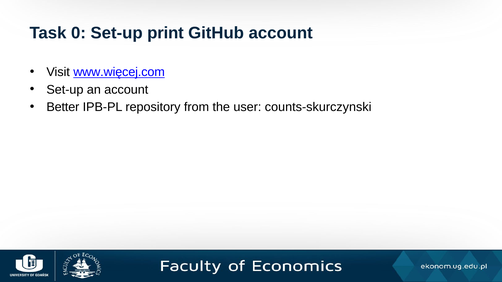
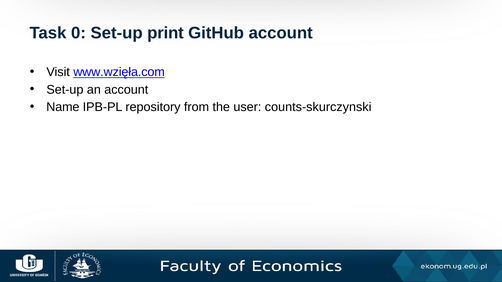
www.więcej.com: www.więcej.com -> www.wzięła.com
Better: Better -> Name
